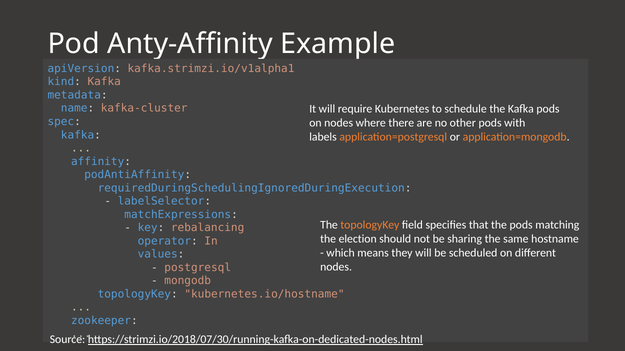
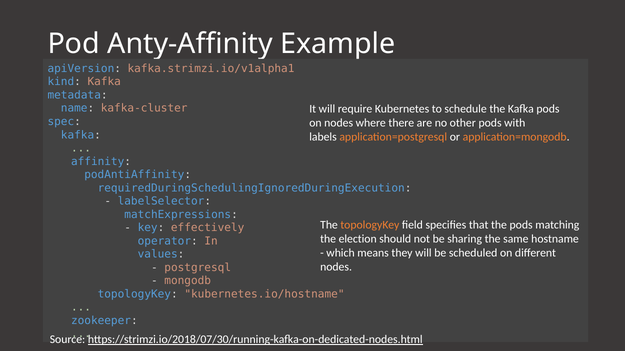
rebalancing: rebalancing -> effectively
